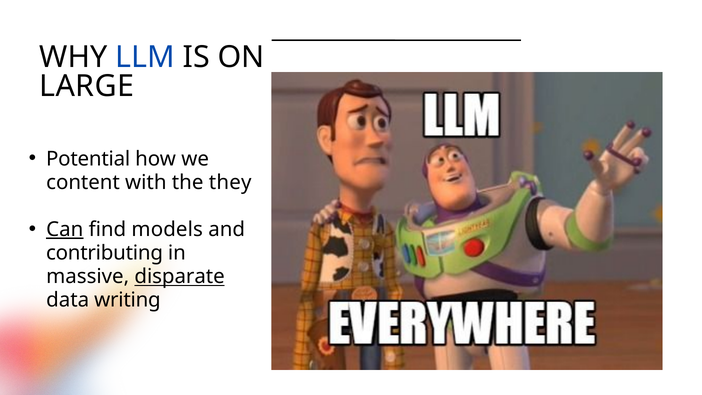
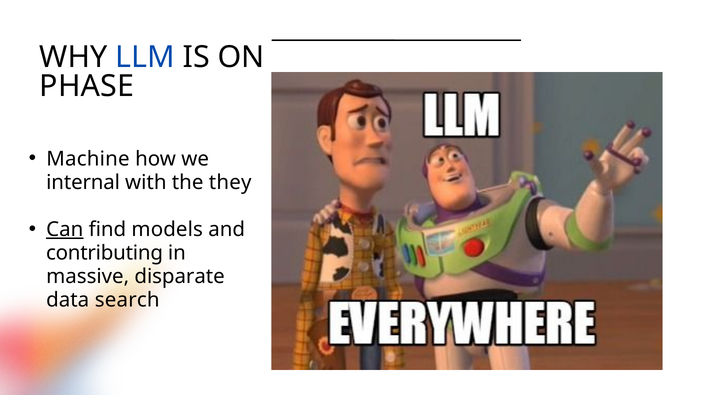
LARGE: LARGE -> PHASE
Potential: Potential -> Machine
content: content -> internal
disparate underline: present -> none
writing: writing -> search
